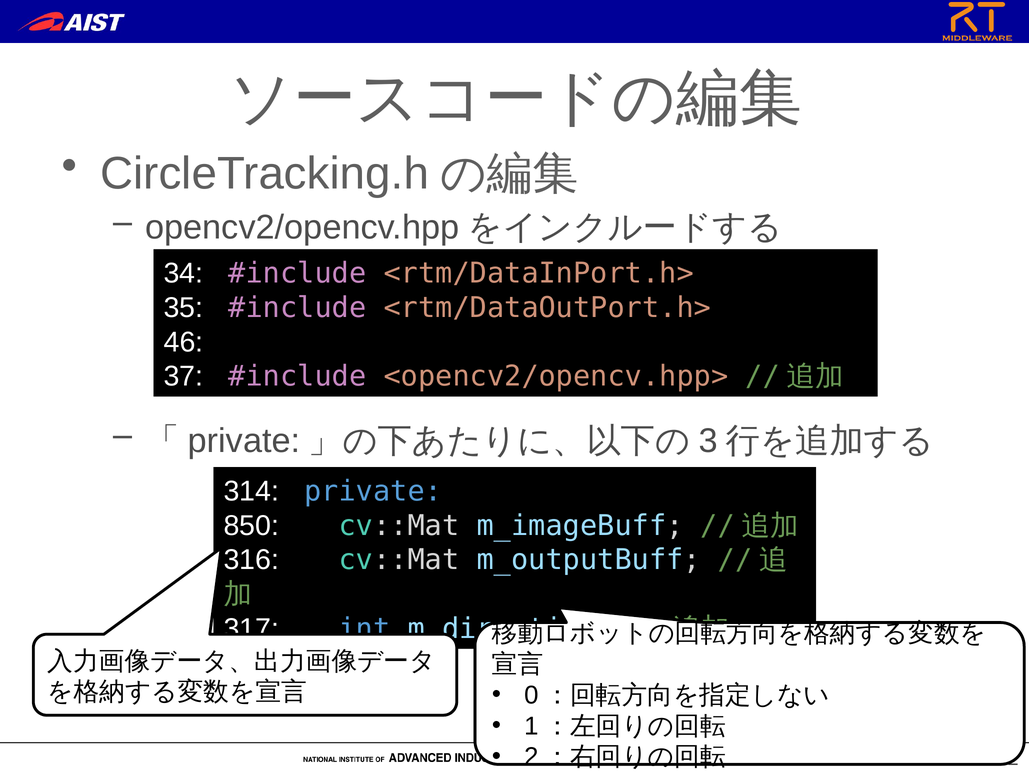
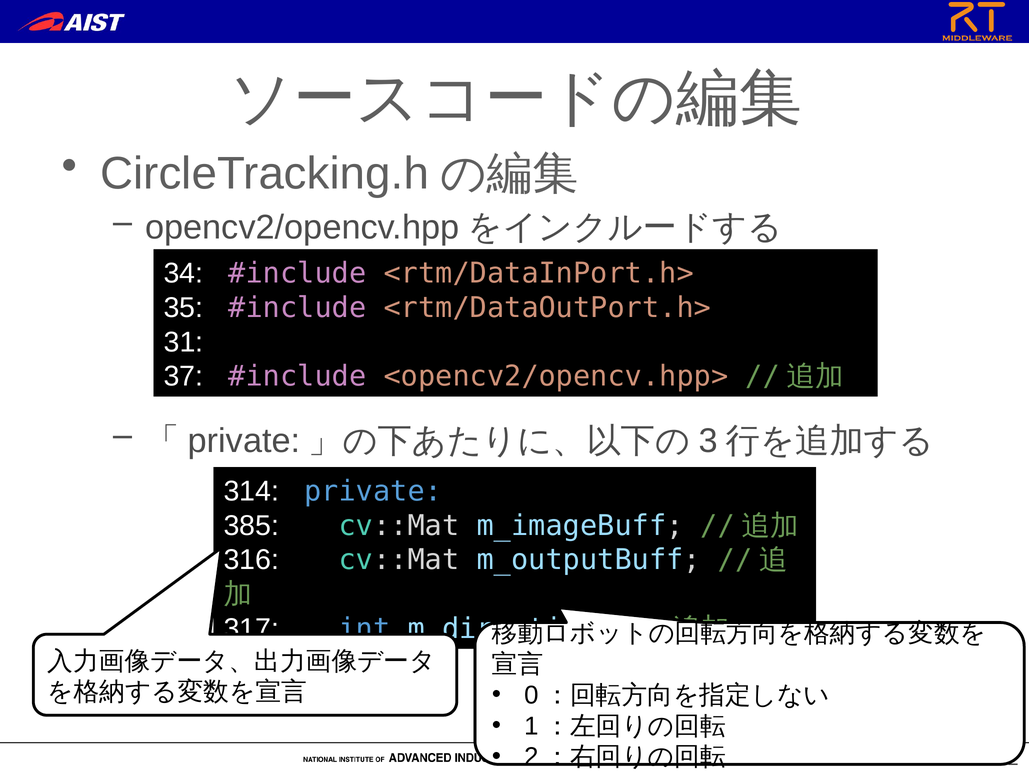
46: 46 -> 31
850: 850 -> 385
